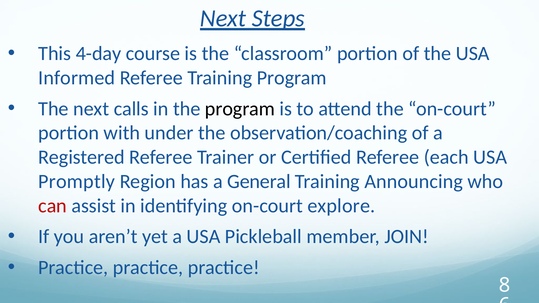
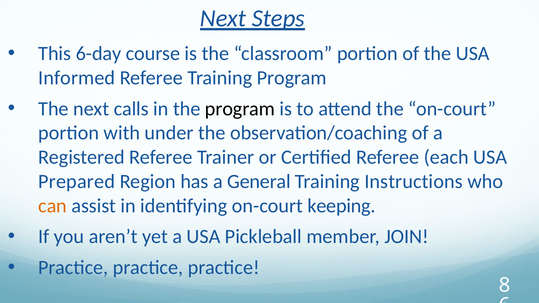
4-day: 4-day -> 6-day
Promptly: Promptly -> Prepared
Announcing: Announcing -> Instructions
can colour: red -> orange
explore: explore -> keeping
